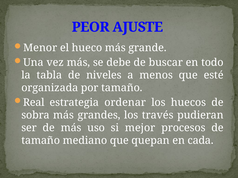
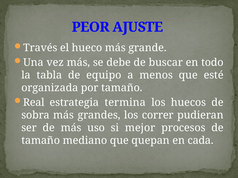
Menor: Menor -> Través
niveles: niveles -> equipo
ordenar: ordenar -> termina
través: través -> correr
